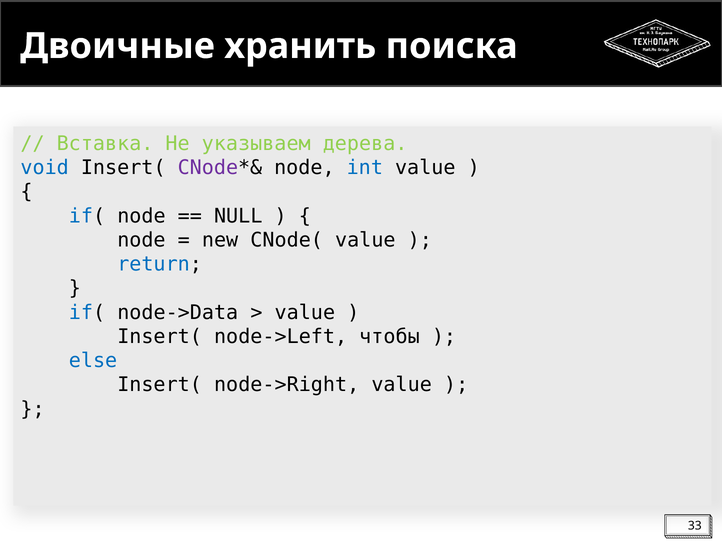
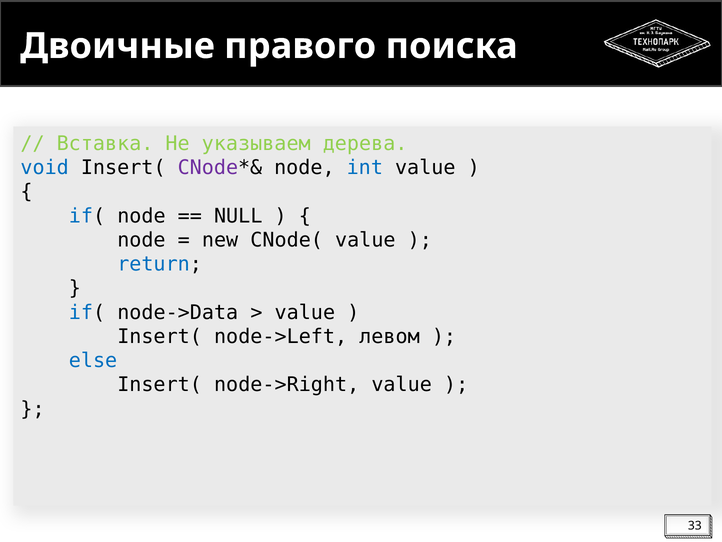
хранить: хранить -> правого
чтобы: чтобы -> левом
